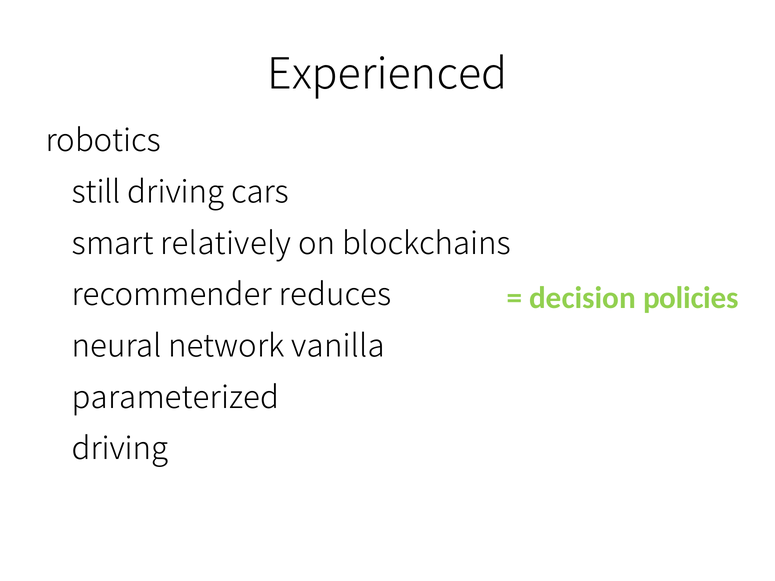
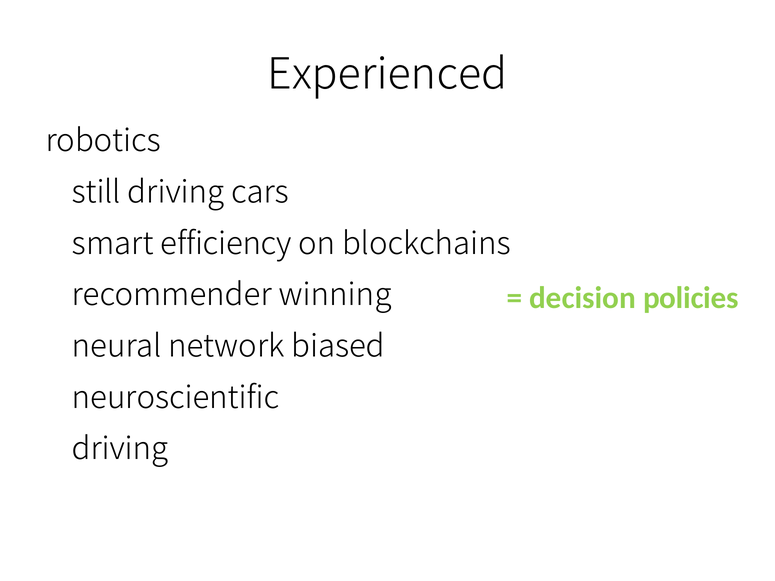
relatively: relatively -> efficiency
reduces: reduces -> winning
vanilla: vanilla -> biased
parameterized: parameterized -> neuroscientific
